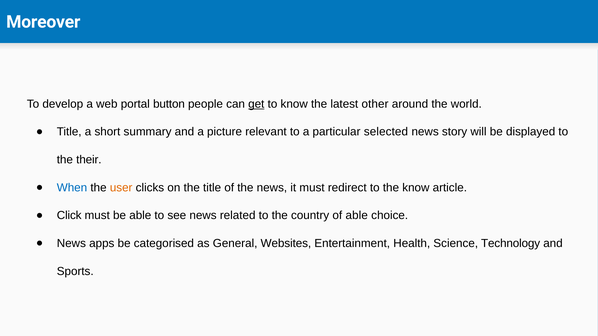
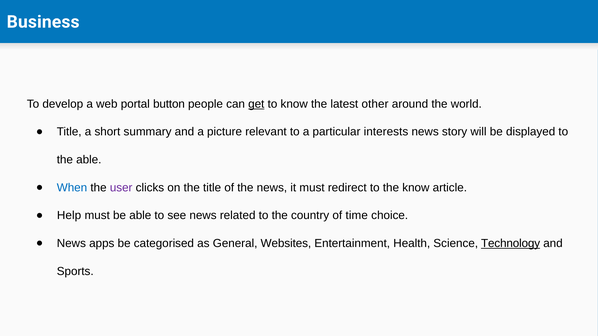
Moreover: Moreover -> Business
selected: selected -> interests
the their: their -> able
user colour: orange -> purple
Click: Click -> Help
of able: able -> time
Technology underline: none -> present
